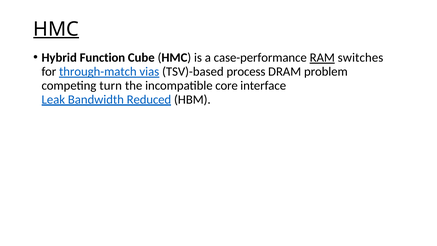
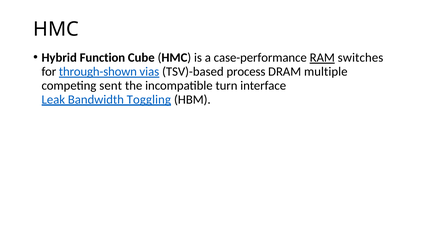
HMC at (56, 29) underline: present -> none
through-match: through-match -> through-shown
problem: problem -> multiple
turn: turn -> sent
core: core -> turn
Reduced: Reduced -> Toggling
